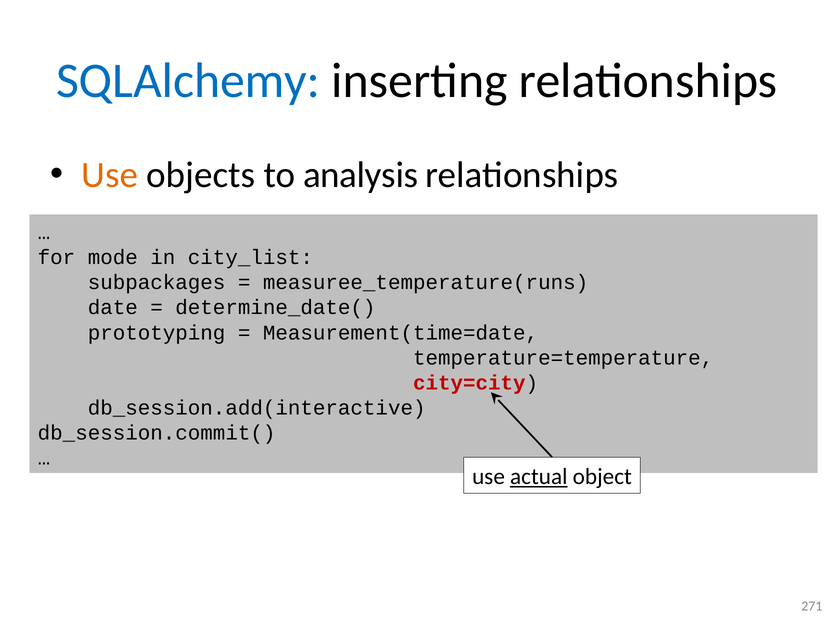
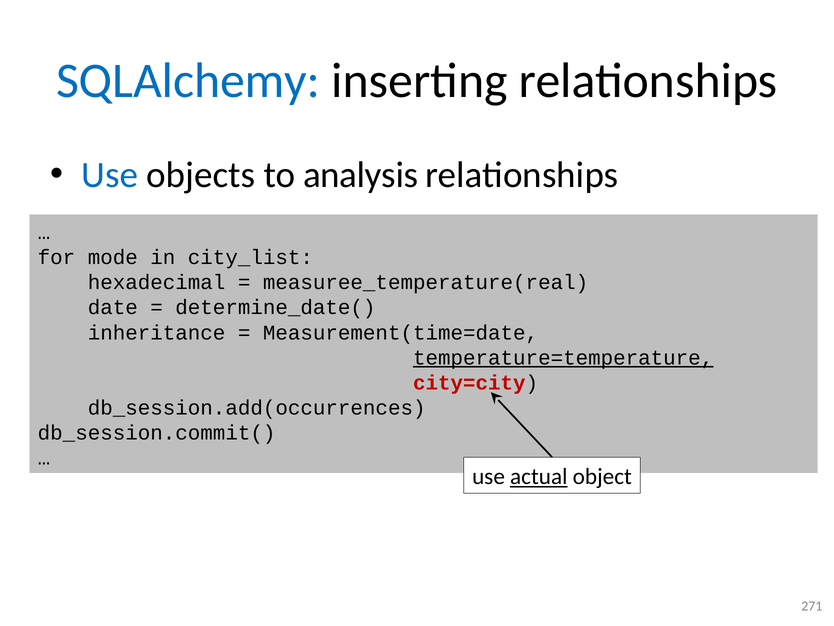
Use at (110, 175) colour: orange -> blue
subpackages: subpackages -> hexadecimal
measuree_temperature(runs: measuree_temperature(runs -> measuree_temperature(real
prototyping: prototyping -> inheritance
temperature=temperature underline: none -> present
db_session.add(interactive: db_session.add(interactive -> db_session.add(occurrences
